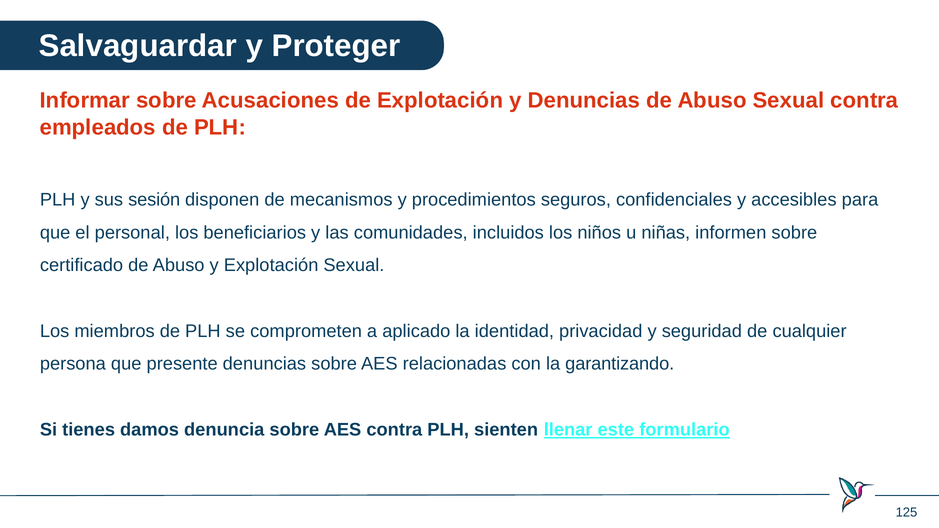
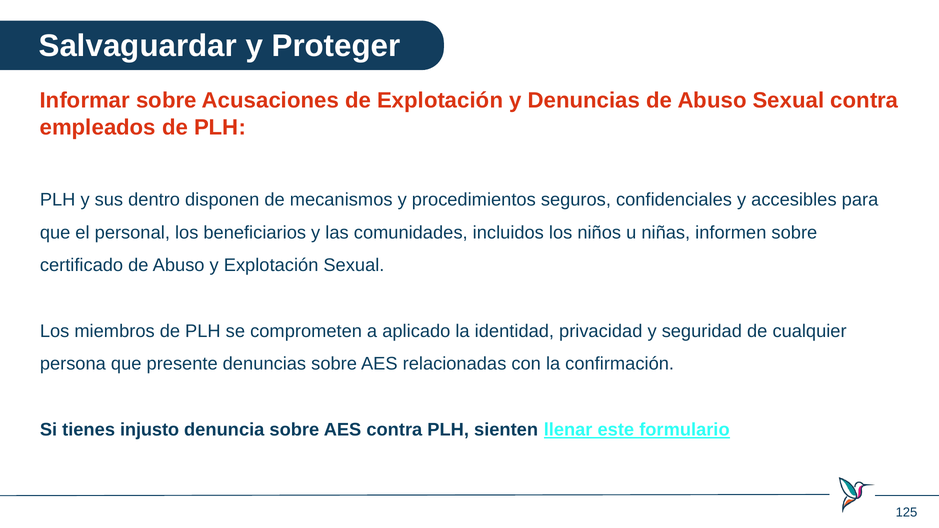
sesión: sesión -> dentro
garantizando: garantizando -> confirmación
damos: damos -> injusto
